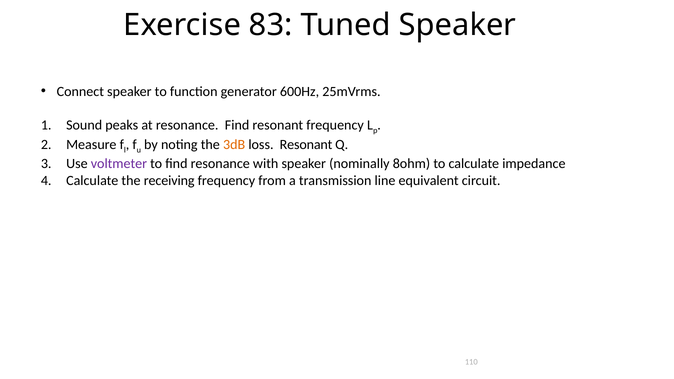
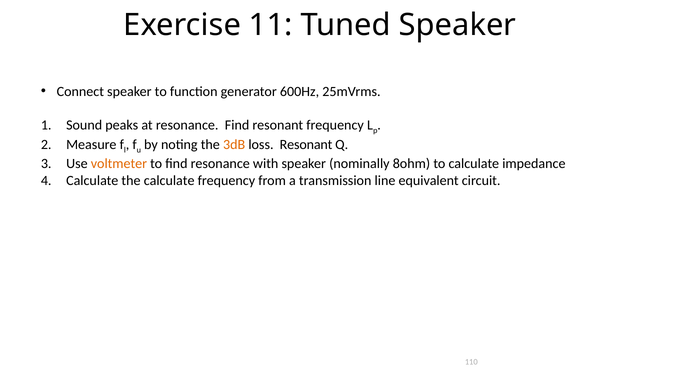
83: 83 -> 11
voltmeter colour: purple -> orange
the receiving: receiving -> calculate
